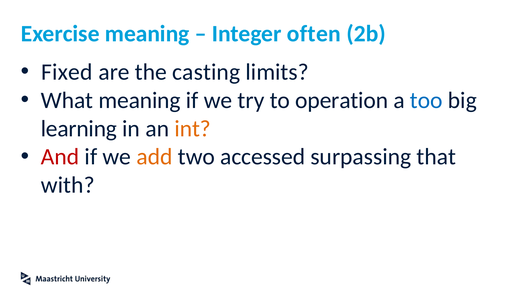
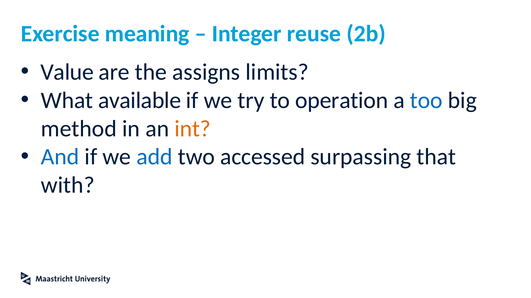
often: often -> reuse
Fixed: Fixed -> Value
casting: casting -> assigns
What meaning: meaning -> available
learning: learning -> method
And colour: red -> blue
add colour: orange -> blue
